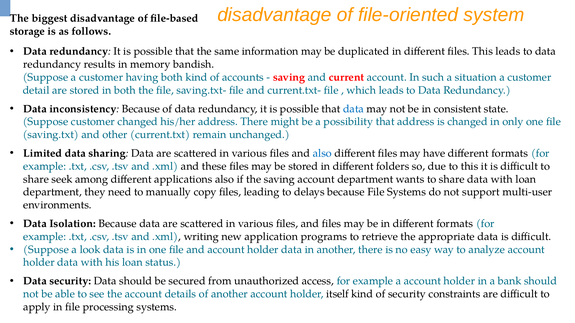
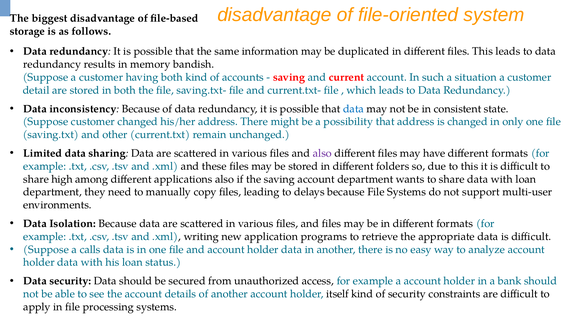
also at (322, 154) colour: blue -> purple
seek: seek -> high
look: look -> calls
